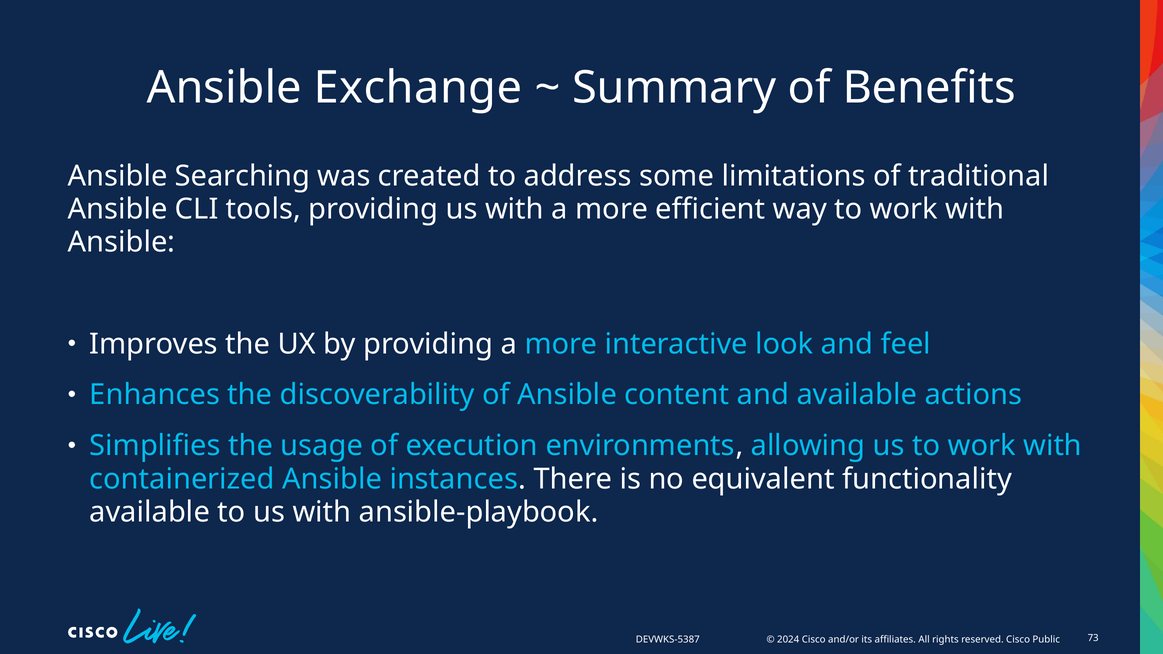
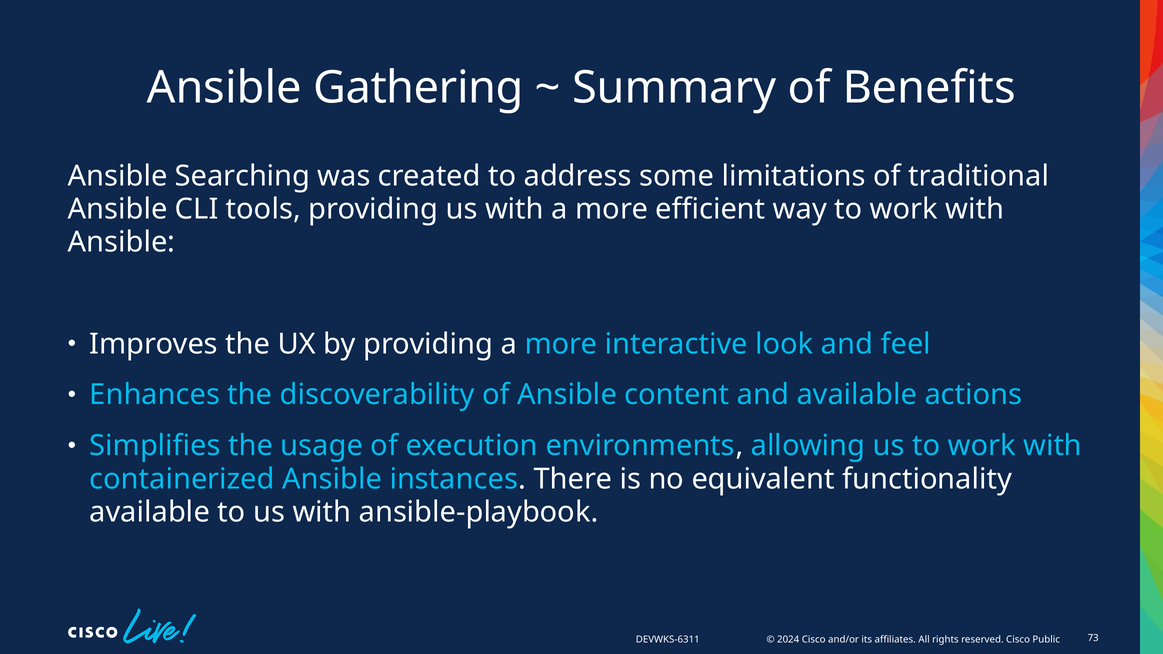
Exchange: Exchange -> Gathering
DEVWKS-5387: DEVWKS-5387 -> DEVWKS-6311
